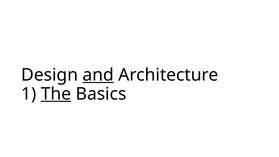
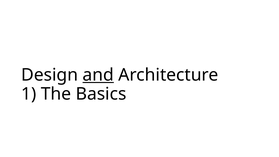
The underline: present -> none
